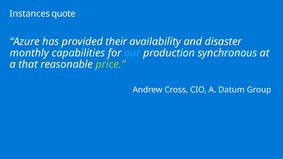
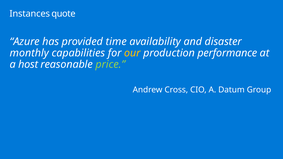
their: their -> time
our colour: light blue -> yellow
synchronous: synchronous -> performance
that: that -> host
